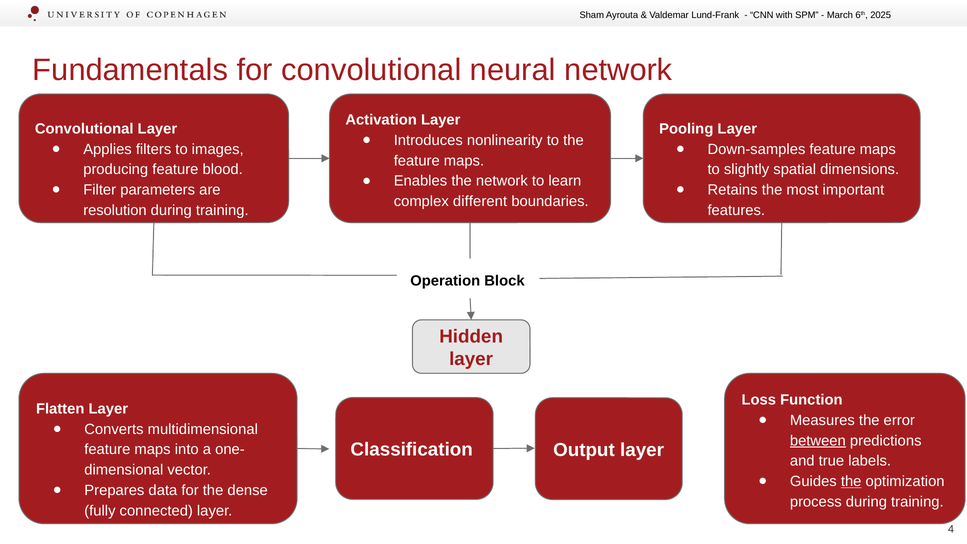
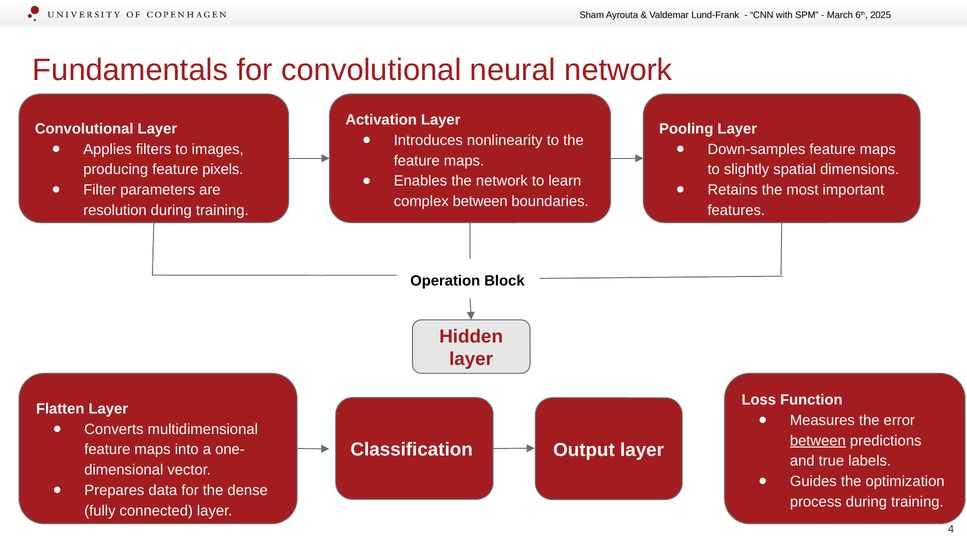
blood: blood -> pixels
complex different: different -> between
the at (851, 481) underline: present -> none
